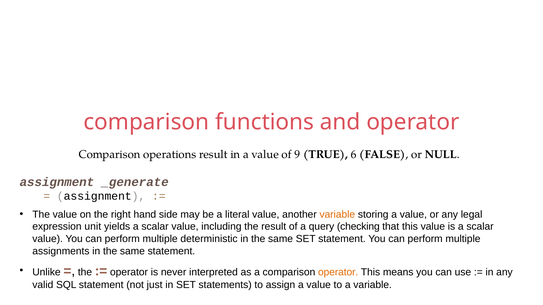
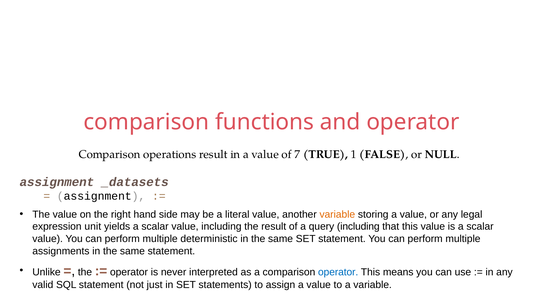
9: 9 -> 7
6: 6 -> 1
_generate: _generate -> _datasets
query checking: checking -> including
operator at (338, 272) colour: orange -> blue
